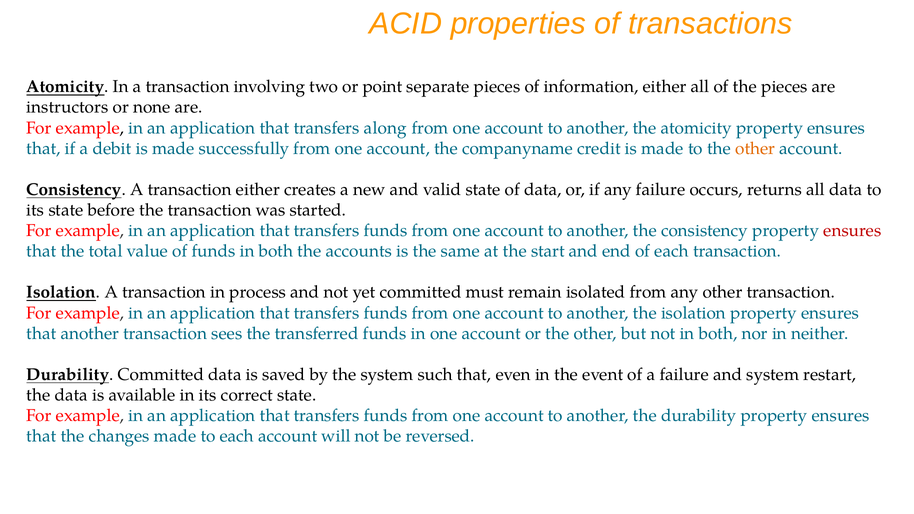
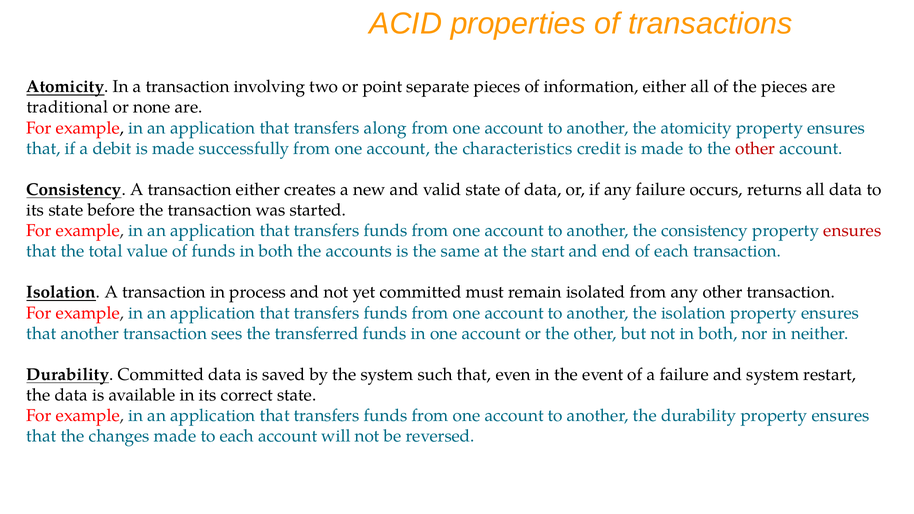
instructors: instructors -> traditional
companyname: companyname -> characteristics
other at (755, 148) colour: orange -> red
